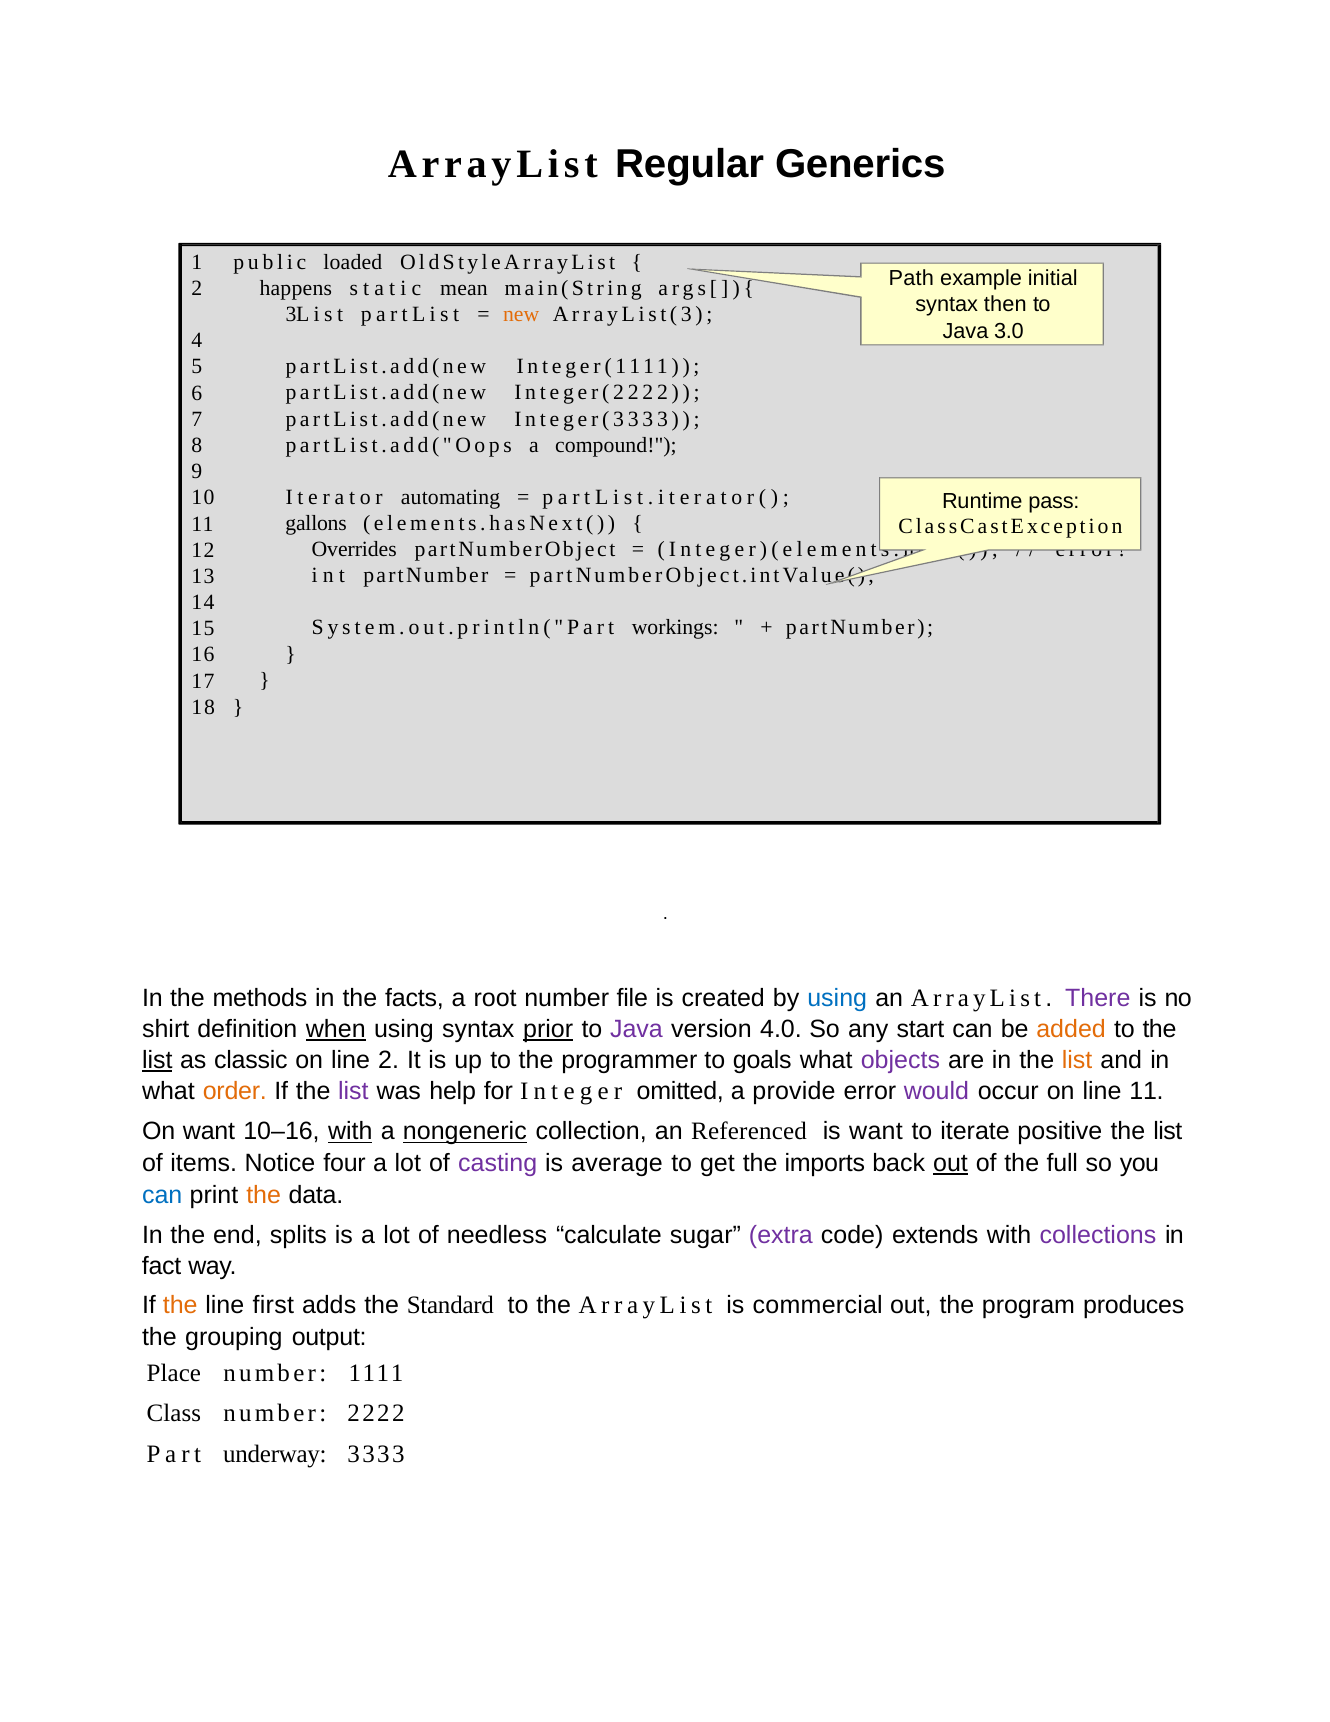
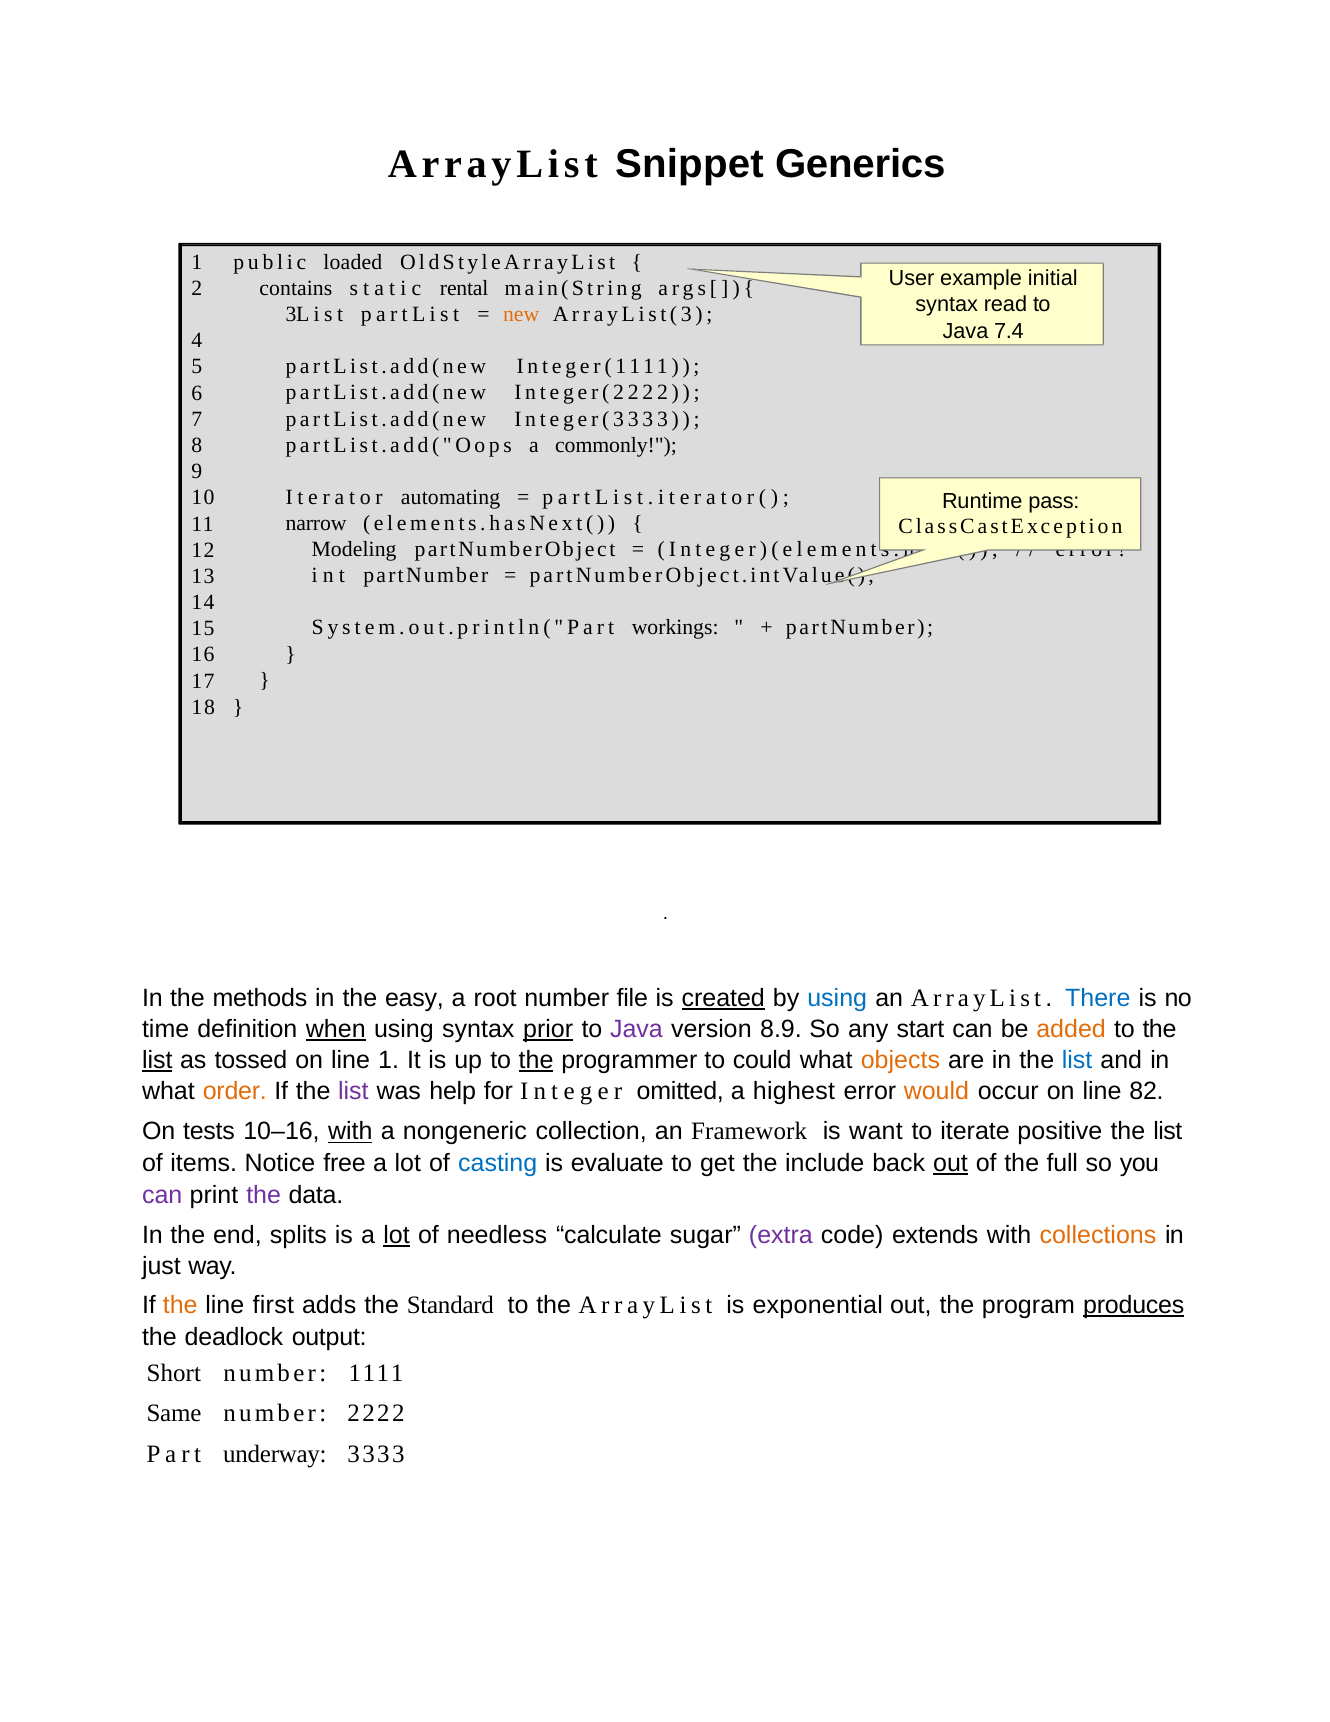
Regular: Regular -> Snippet
Path: Path -> User
happens: happens -> contains
mean: mean -> rental
then: then -> read
3.0: 3.0 -> 7.4
compound: compound -> commonly
gallons: gallons -> narrow
Overrides: Overrides -> Modeling
facts: facts -> easy
created underline: none -> present
There colour: purple -> blue
shirt: shirt -> time
4.0: 4.0 -> 8.9
classic: classic -> tossed
line 2: 2 -> 1
the at (536, 1060) underline: none -> present
goals: goals -> could
objects colour: purple -> orange
list at (1077, 1060) colour: orange -> blue
provide: provide -> highest
would colour: purple -> orange
line 11: 11 -> 82
On want: want -> tests
nongeneric underline: present -> none
Referenced: Referenced -> Framework
four: four -> free
casting colour: purple -> blue
average: average -> evaluate
imports: imports -> include
can at (162, 1195) colour: blue -> purple
the at (264, 1195) colour: orange -> purple
lot at (397, 1235) underline: none -> present
collections colour: purple -> orange
fact: fact -> just
commercial: commercial -> exponential
produces underline: none -> present
grouping: grouping -> deadlock
Place: Place -> Short
Class: Class -> Same
